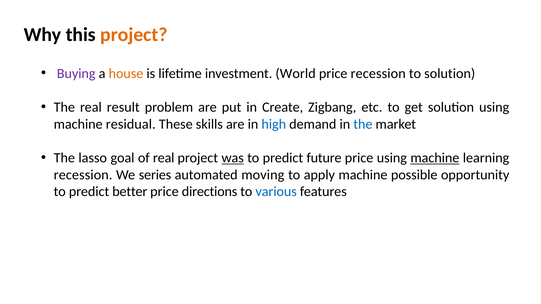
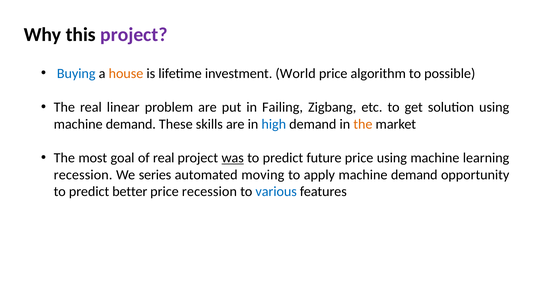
project at (134, 35) colour: orange -> purple
Buying colour: purple -> blue
price recession: recession -> algorithm
to solution: solution -> possible
result: result -> linear
Create: Create -> Failing
residual at (131, 124): residual -> demand
the at (363, 124) colour: blue -> orange
lasso: lasso -> most
machine at (435, 158) underline: present -> none
apply machine possible: possible -> demand
price directions: directions -> recession
